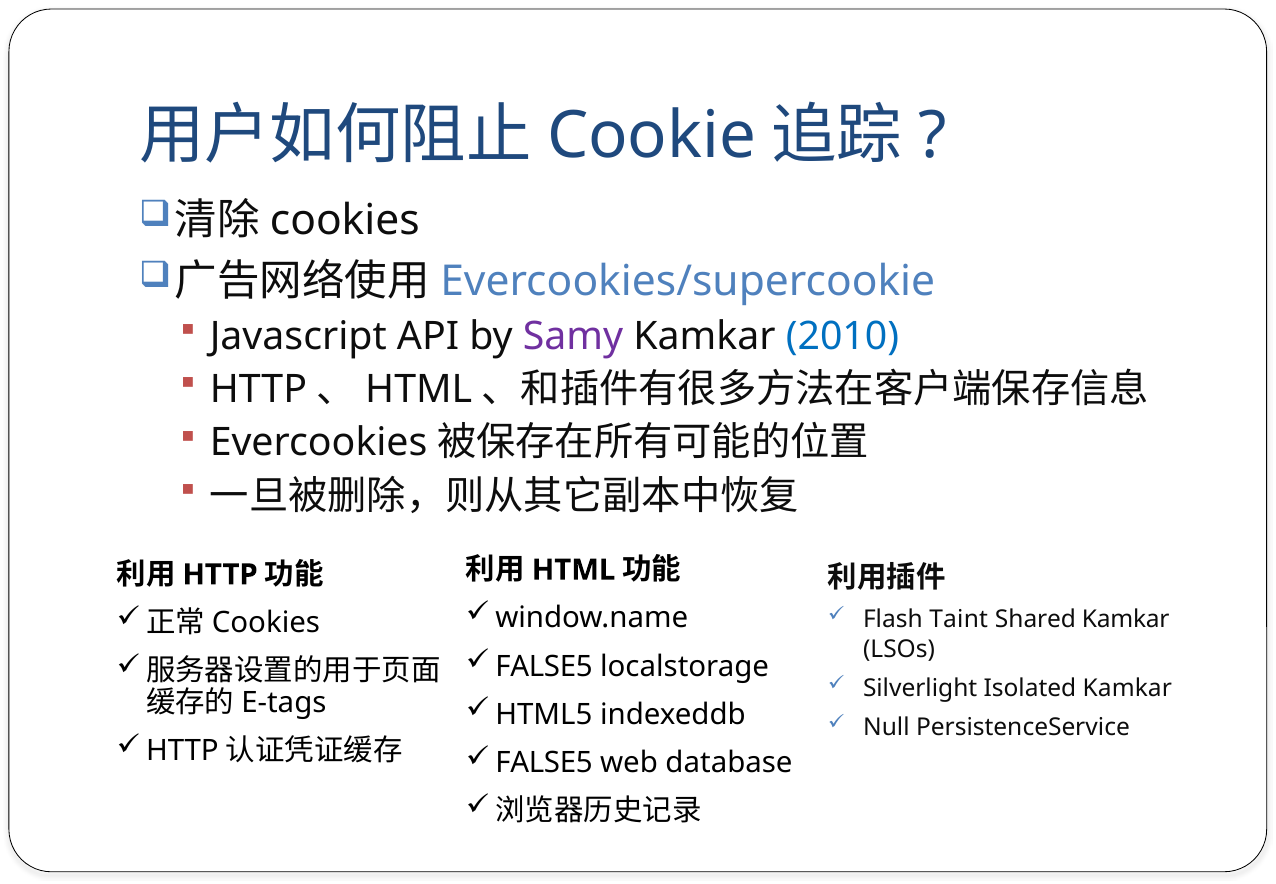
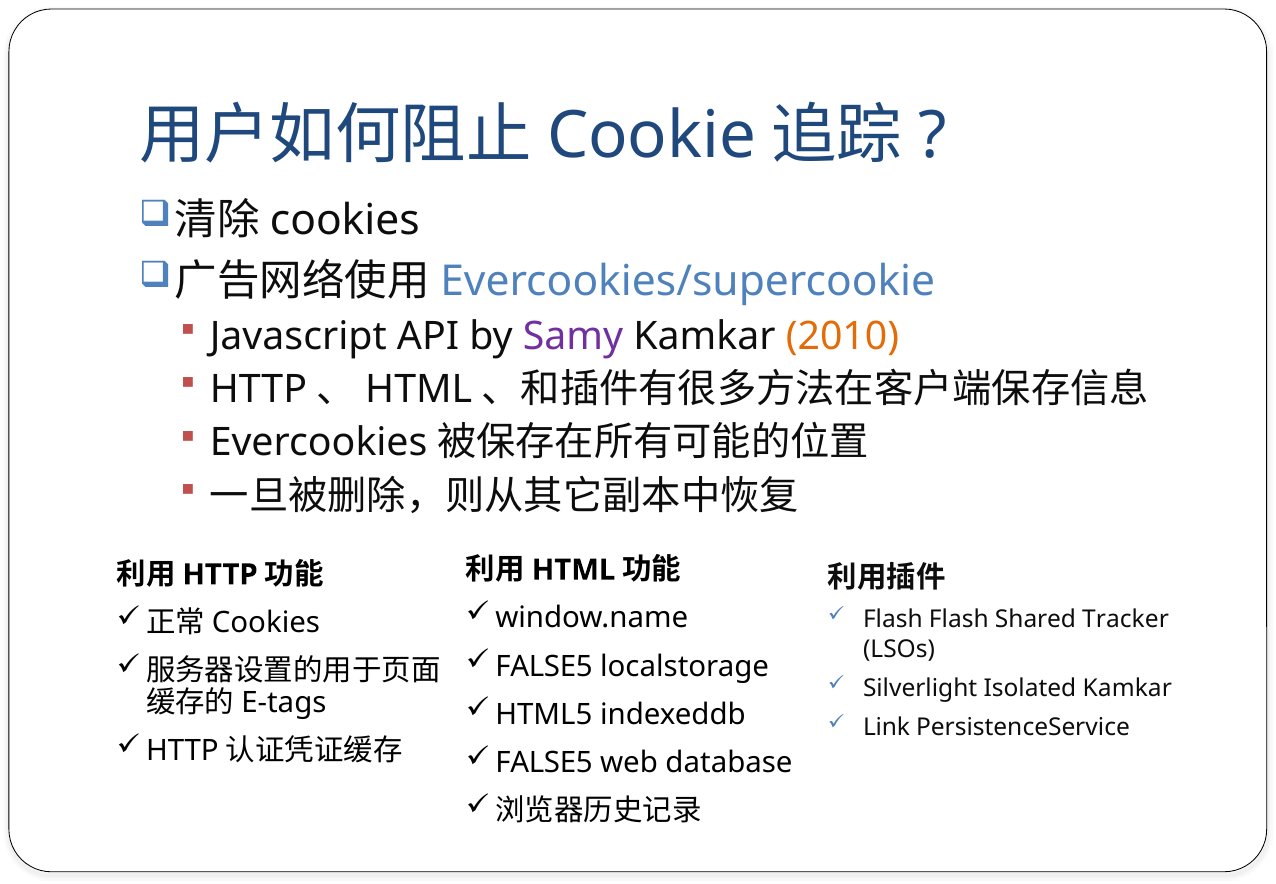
2010 colour: blue -> orange
Flash Taint: Taint -> Flash
Shared Kamkar: Kamkar -> Tracker
Null: Null -> Link
